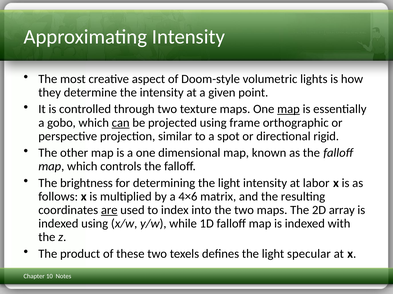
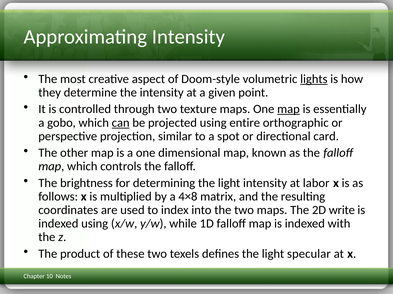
lights underline: none -> present
frame: frame -> entire
rigid: rigid -> card
4×6: 4×6 -> 4×8
are underline: present -> none
array: array -> write
